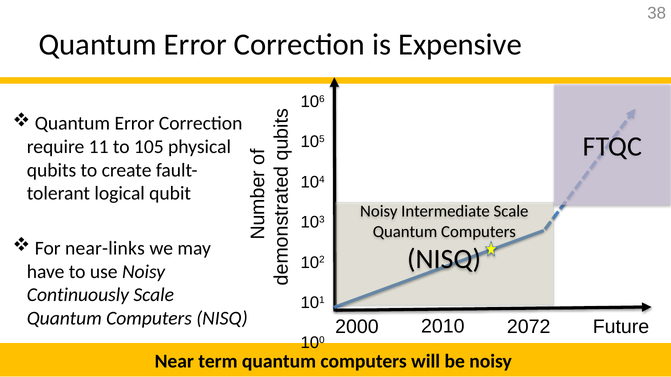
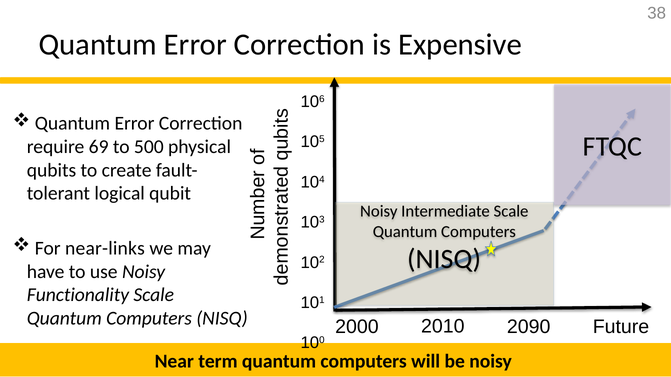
11: 11 -> 69
to 105: 105 -> 500
Continuously: Continuously -> Functionality
2072: 2072 -> 2090
